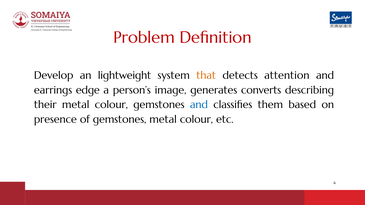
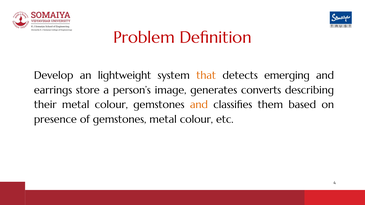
attention: attention -> emerging
edge: edge -> store
and at (199, 105) colour: blue -> orange
